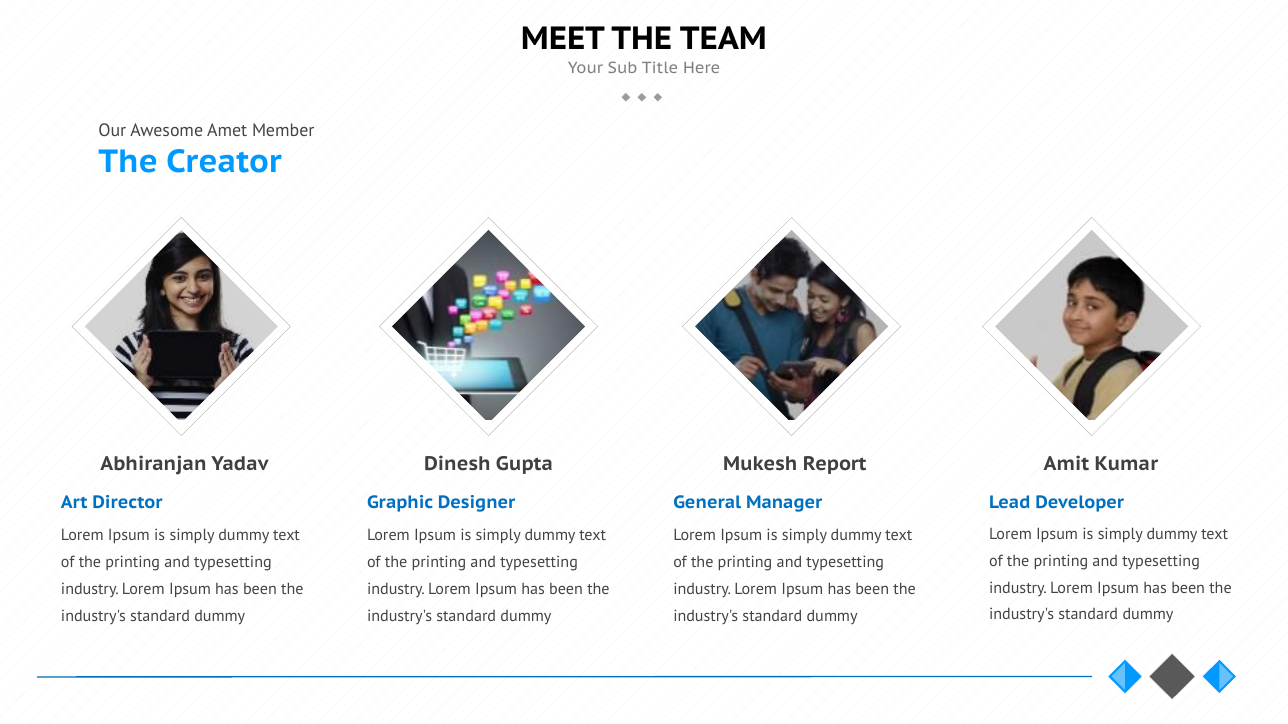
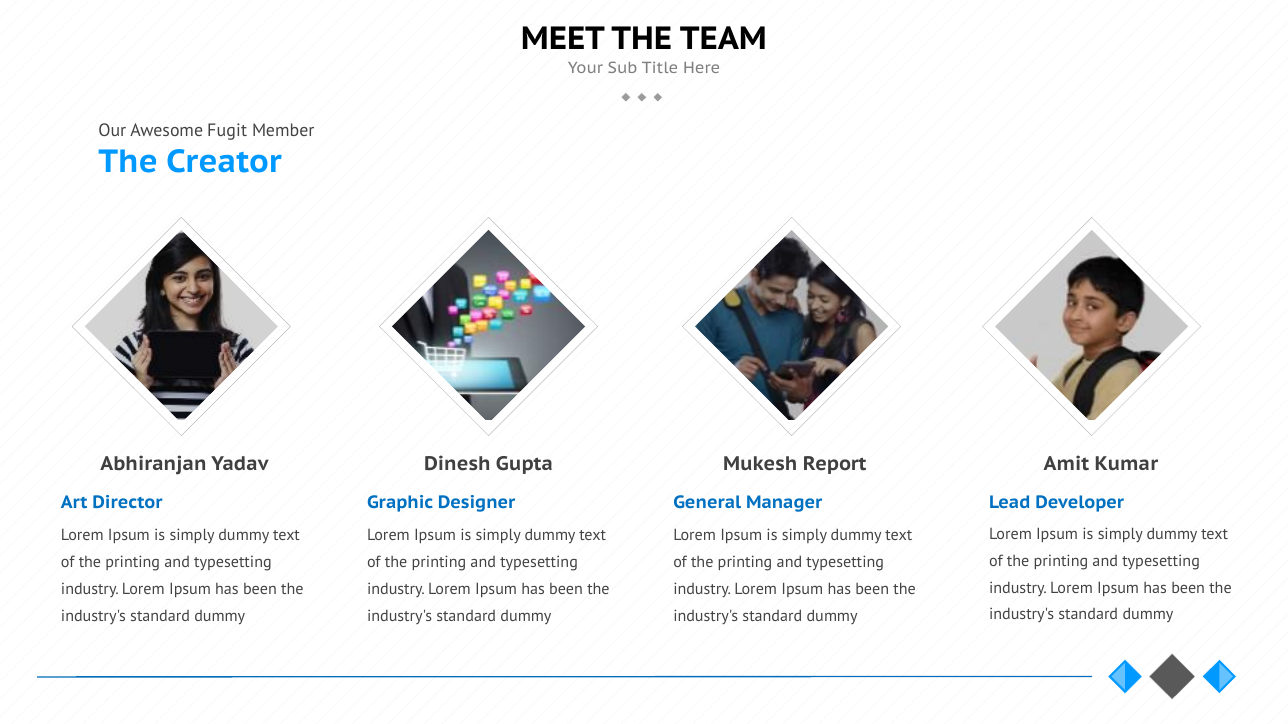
Amet: Amet -> Fugit
